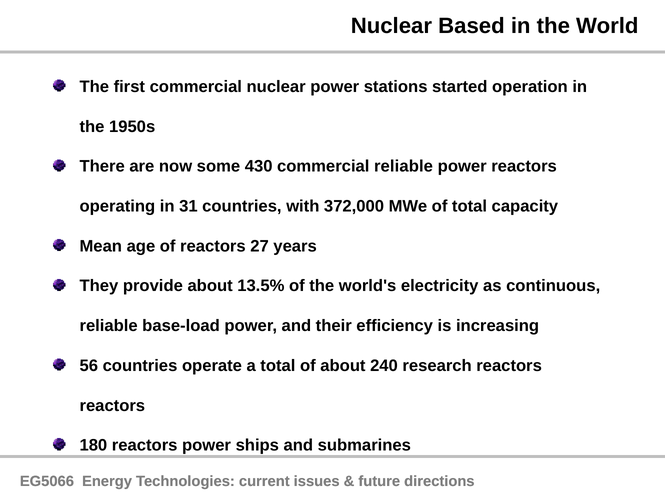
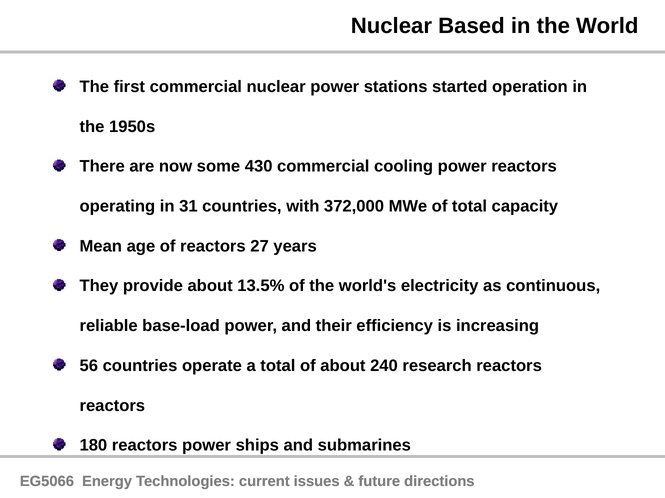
commercial reliable: reliable -> cooling
